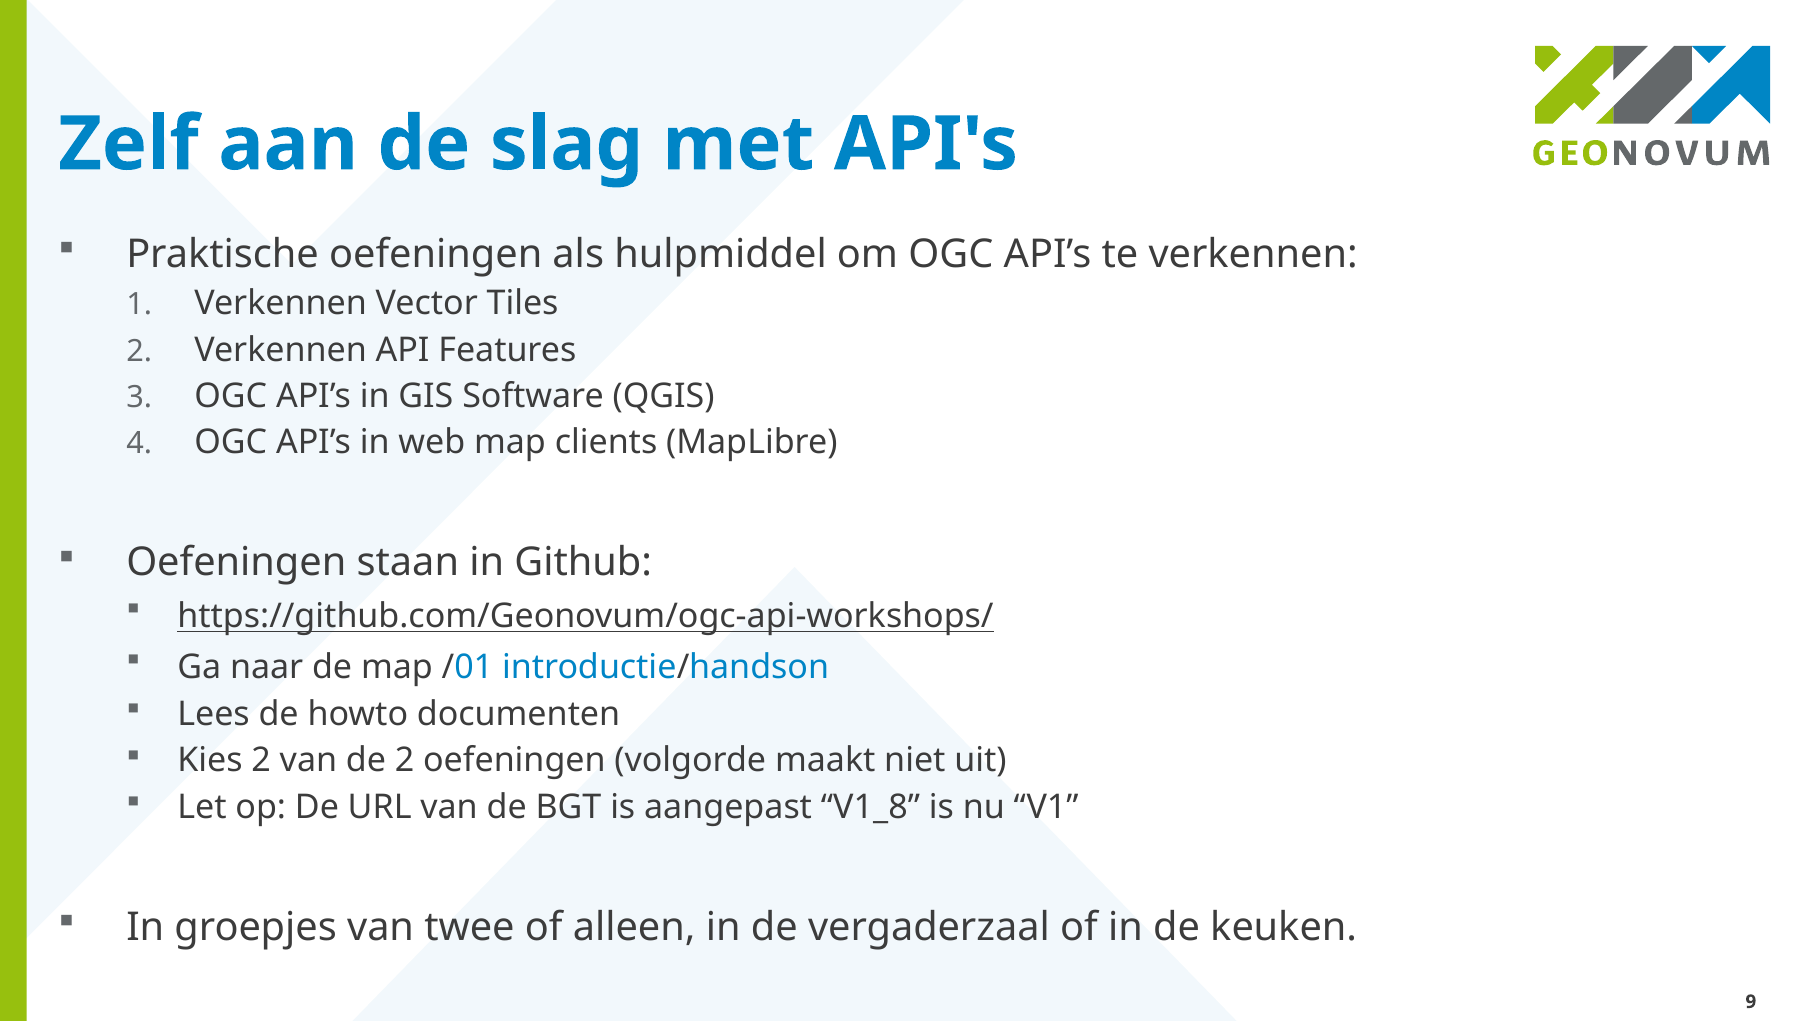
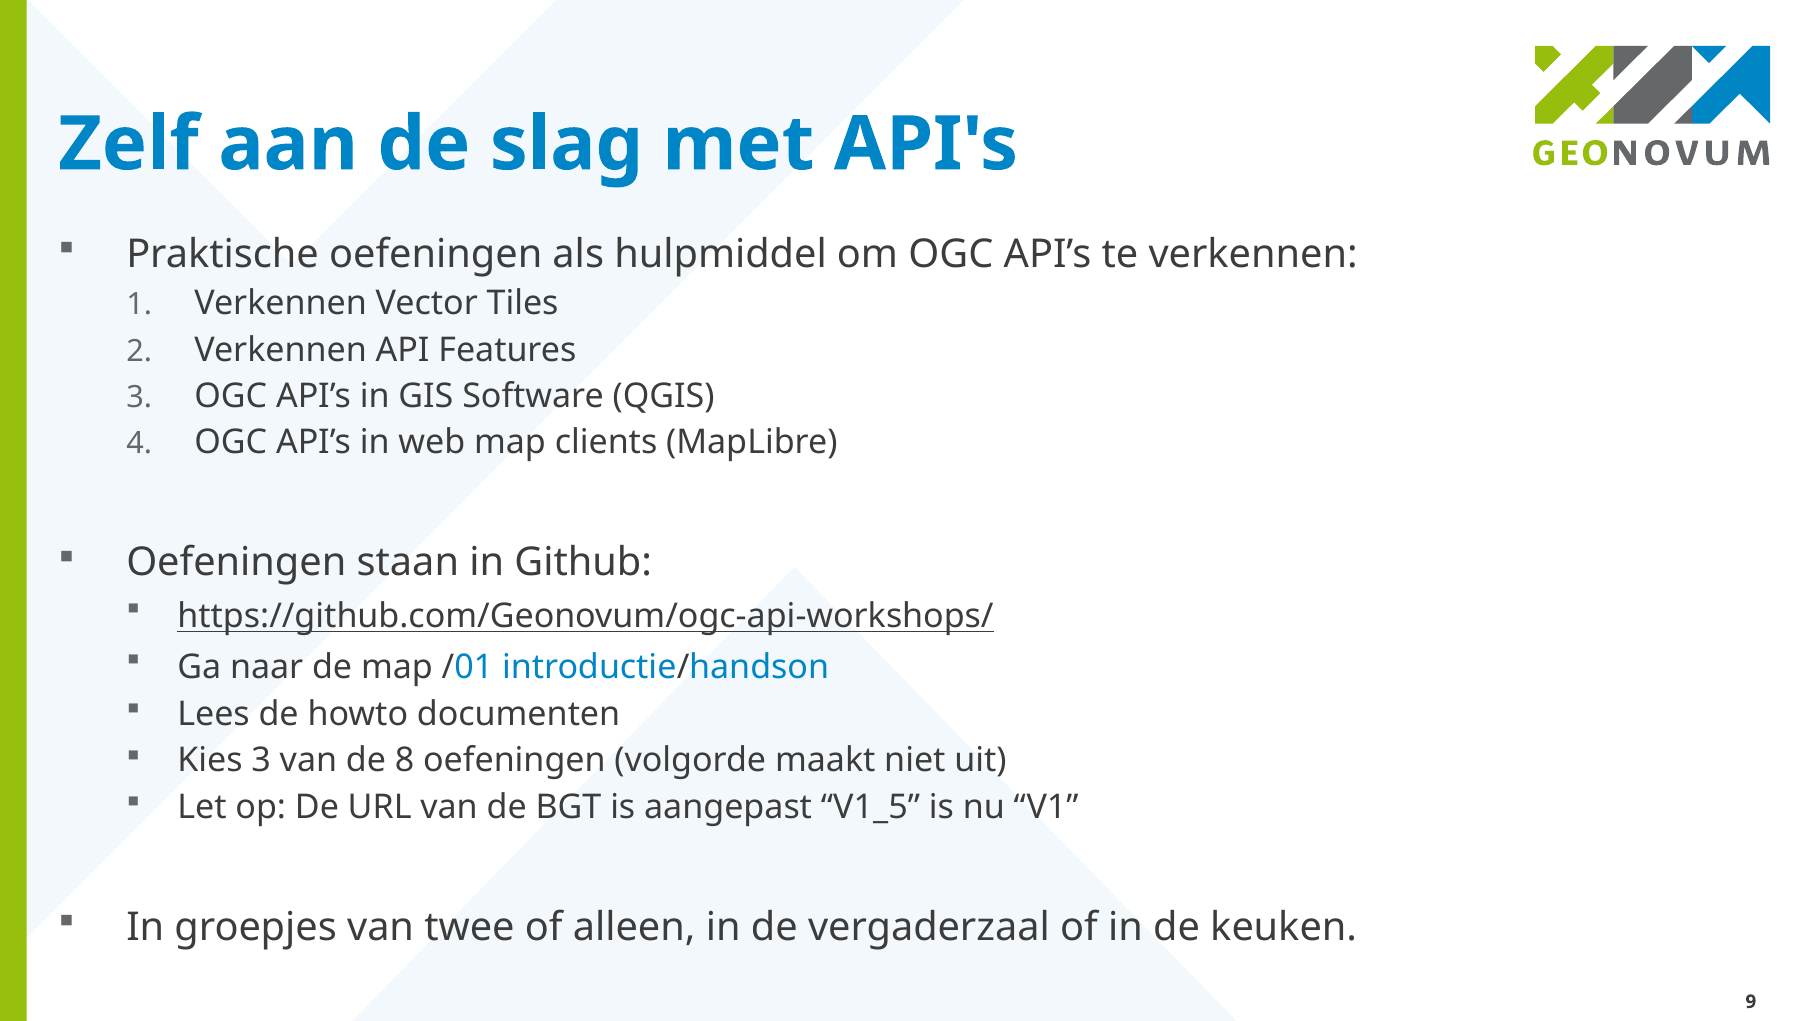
Kies 2: 2 -> 3
de 2: 2 -> 8
V1_8: V1_8 -> V1_5
